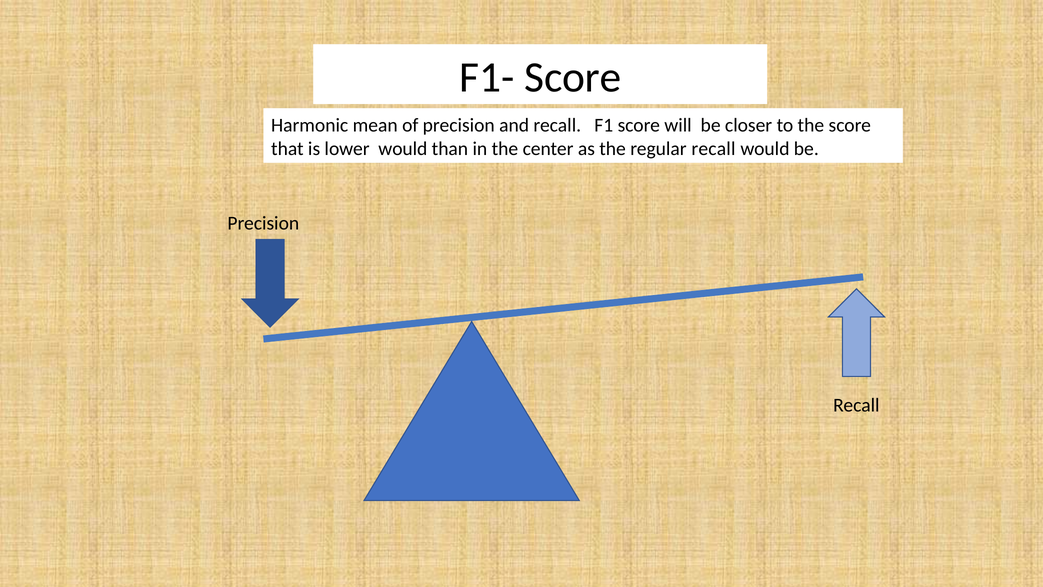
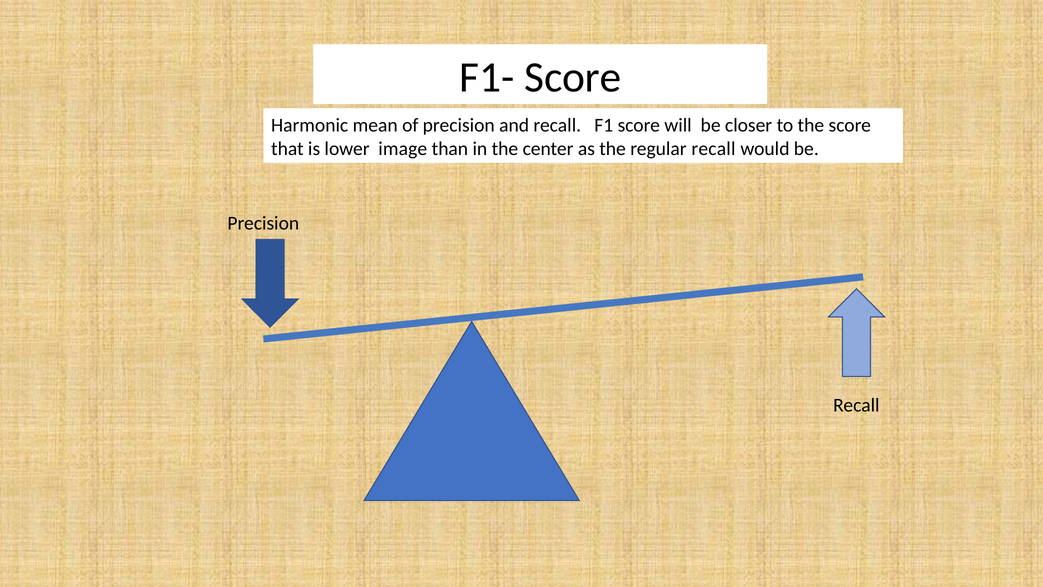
lower would: would -> image
